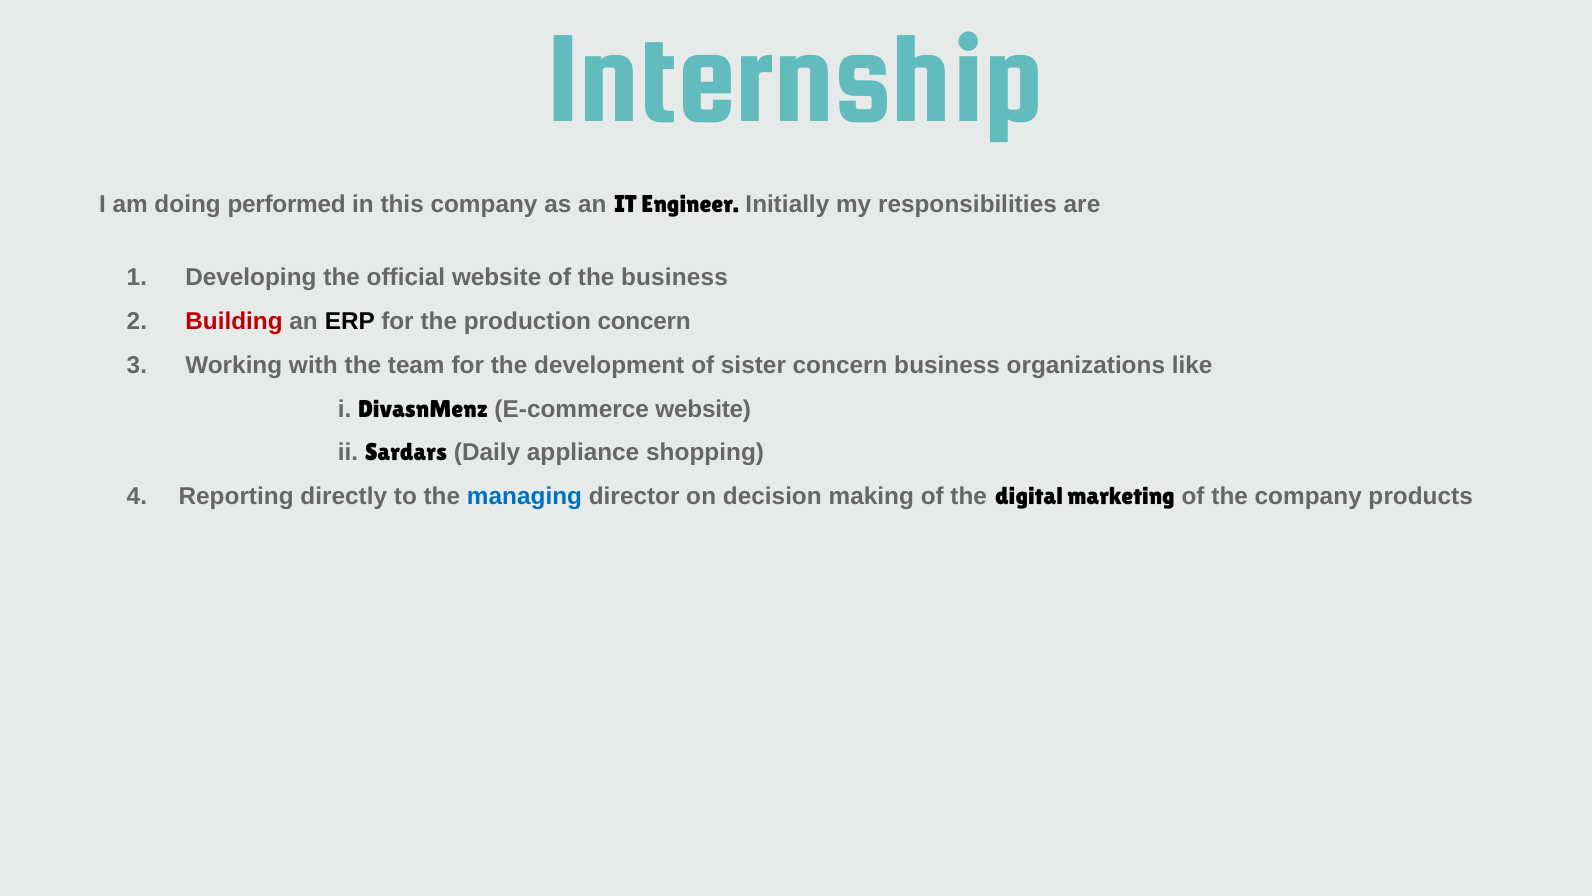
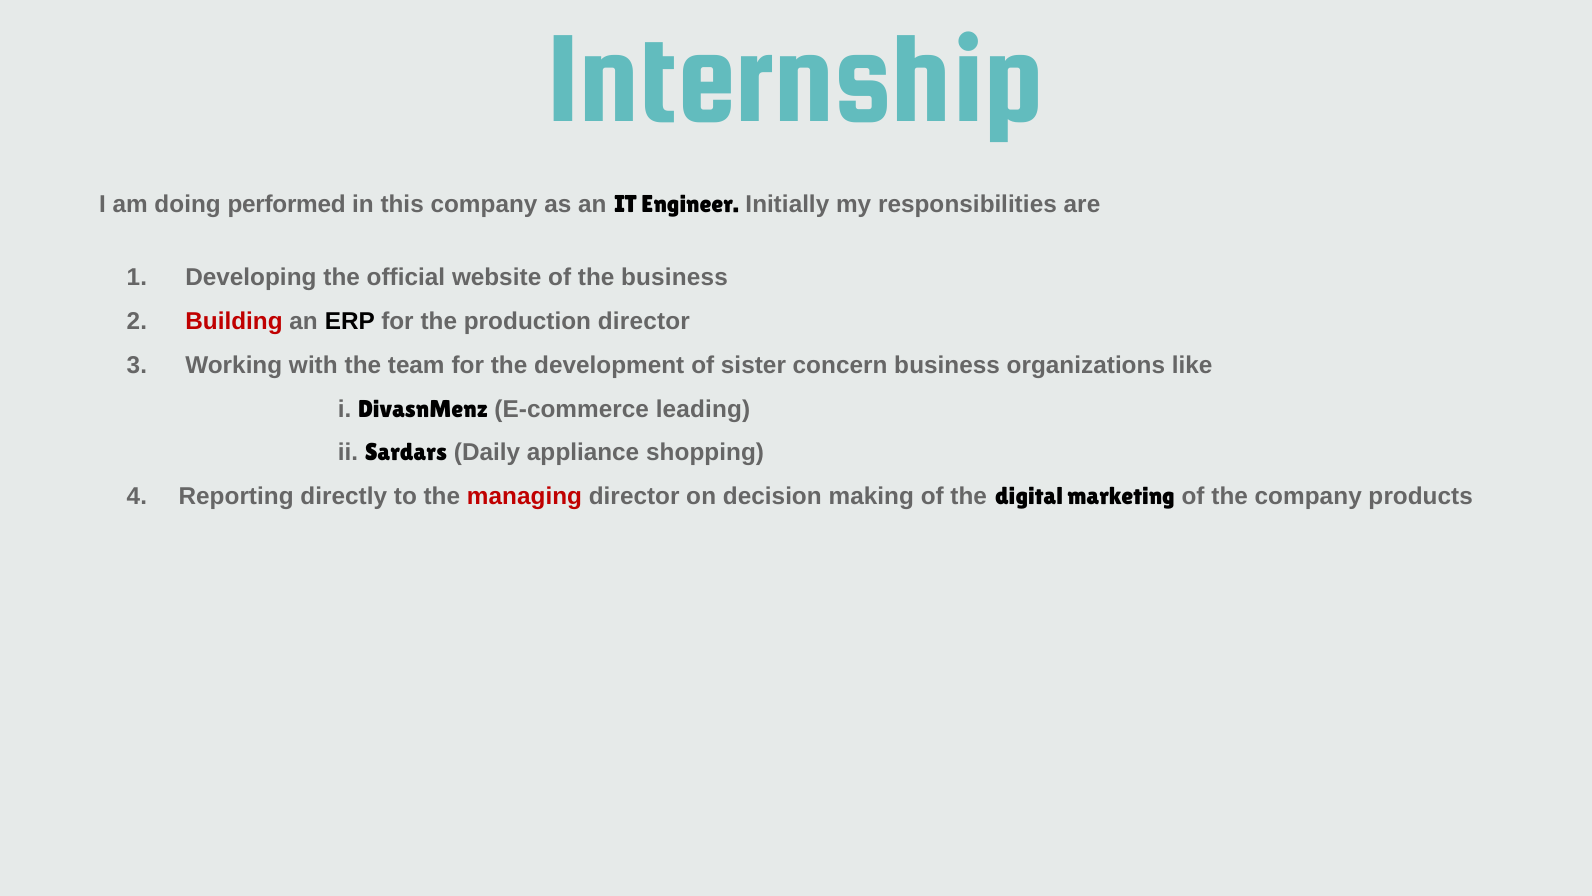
production concern: concern -> director
E-commerce website: website -> leading
managing colour: blue -> red
